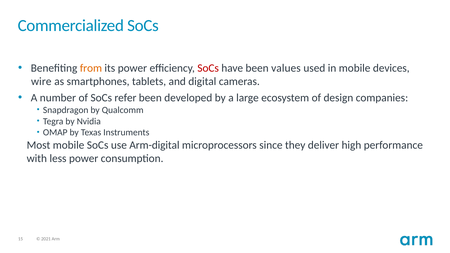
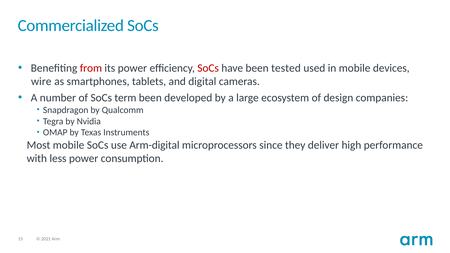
from colour: orange -> red
values: values -> tested
refer: refer -> term
